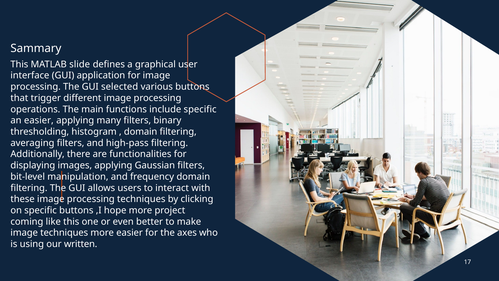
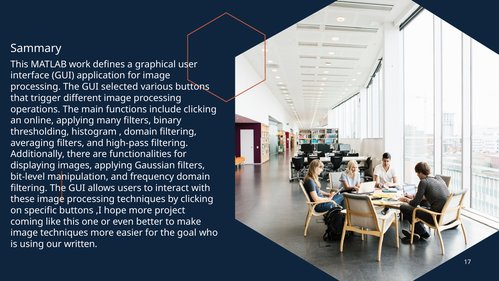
slide: slide -> work
include specific: specific -> clicking
an easier: easier -> online
axes: axes -> goal
